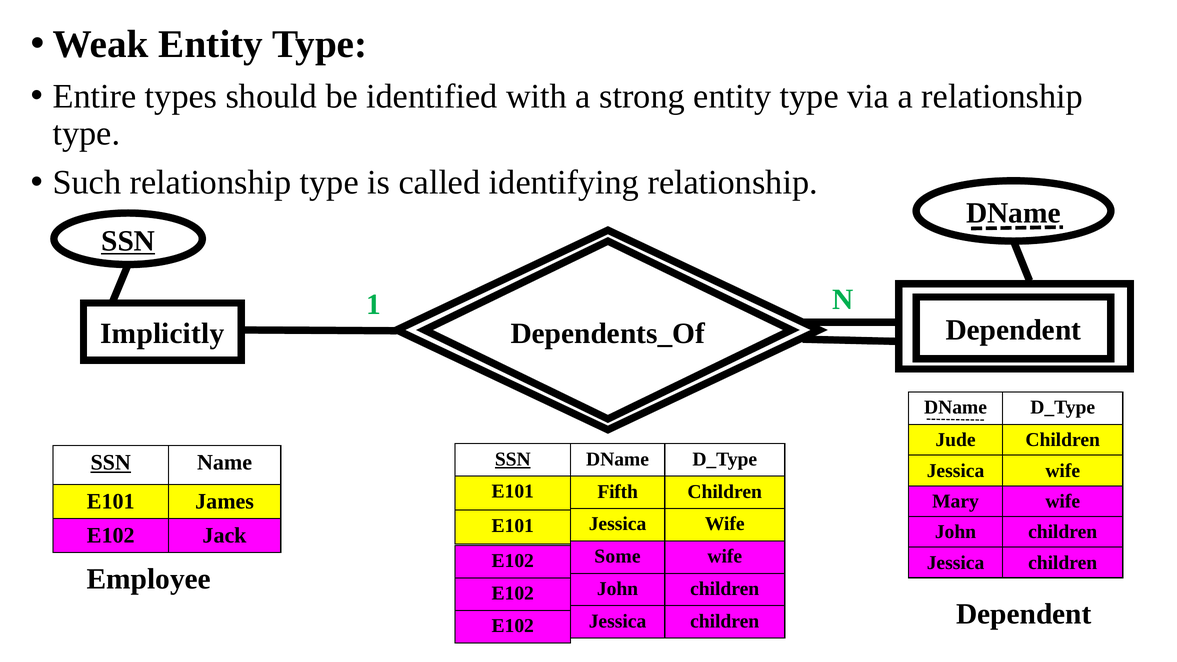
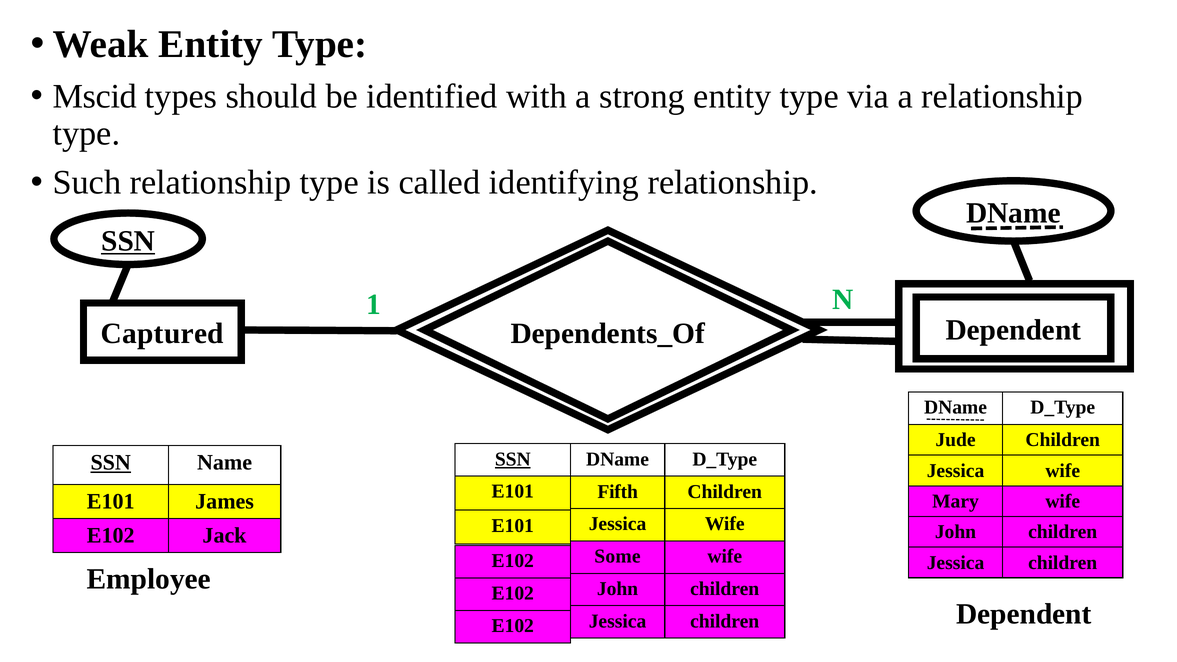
Entire: Entire -> Mscid
Implicitly: Implicitly -> Captured
